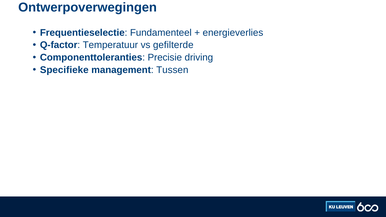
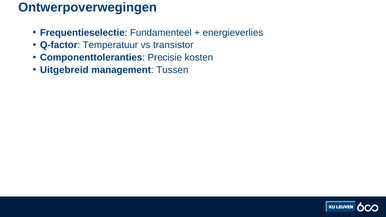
gefilterde: gefilterde -> transistor
driving: driving -> kosten
Specifieke: Specifieke -> Uitgebreid
